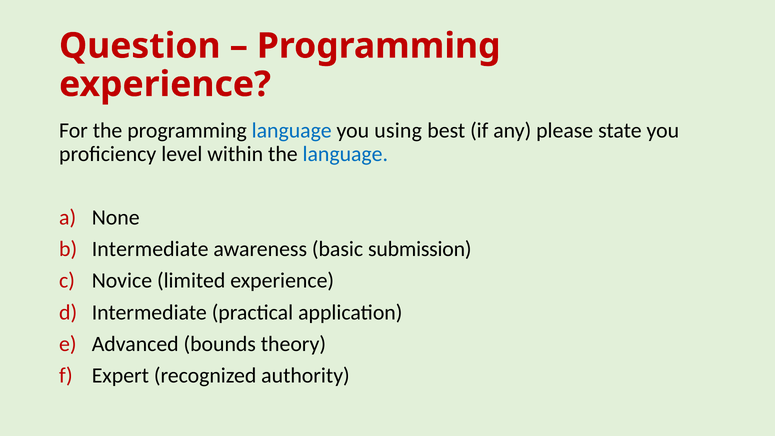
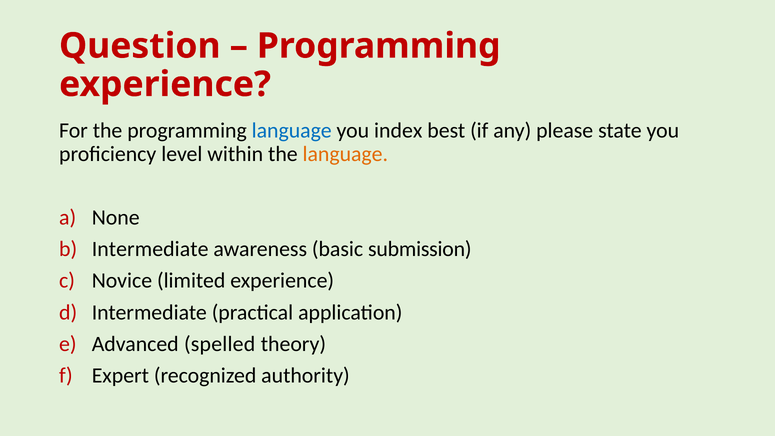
using: using -> index
language at (345, 154) colour: blue -> orange
bounds: bounds -> spelled
